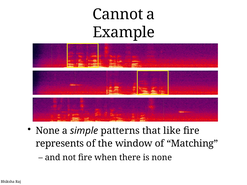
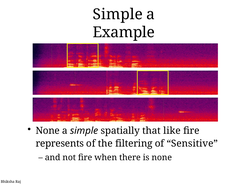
Cannot at (118, 14): Cannot -> Simple
patterns: patterns -> spatially
window: window -> filtering
Matching: Matching -> Sensitive
